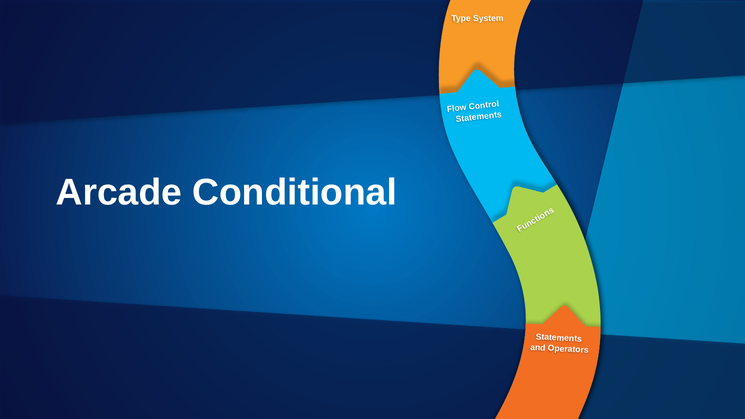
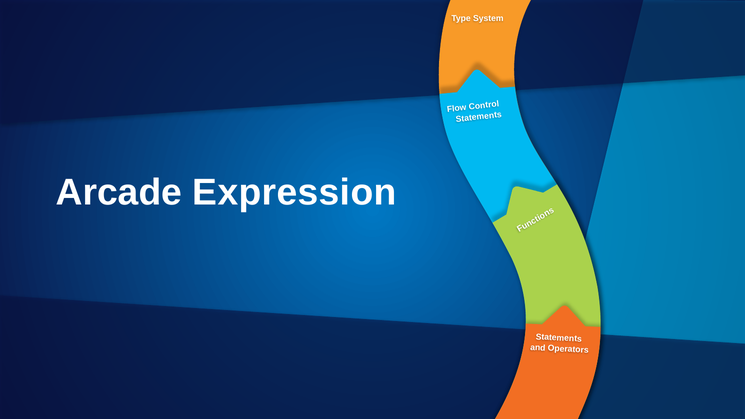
Conditional: Conditional -> Expression
